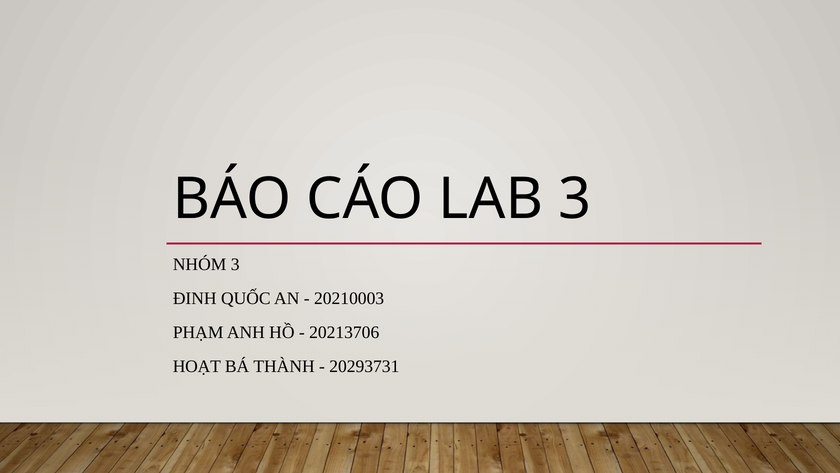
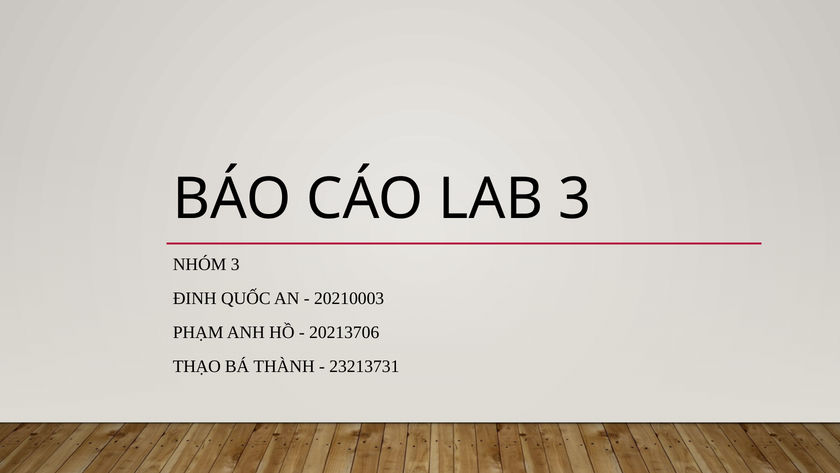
HOẠT: HOẠT -> THẠO
20293731: 20293731 -> 23213731
